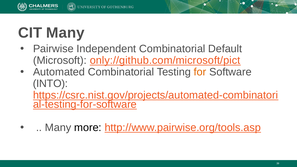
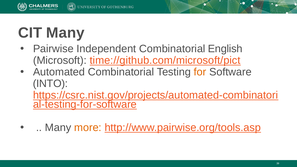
Default: Default -> English
only://github.com/microsoft/pict: only://github.com/microsoft/pict -> time://github.com/microsoft/pict
more colour: black -> orange
